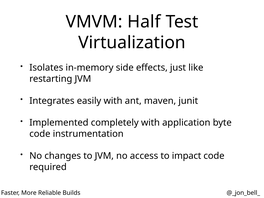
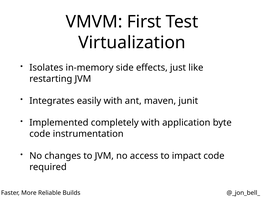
Half: Half -> First
